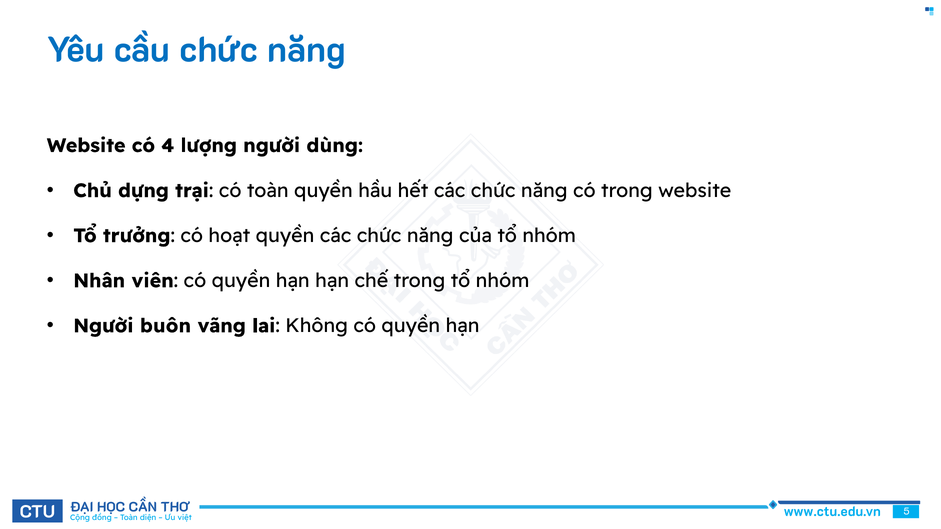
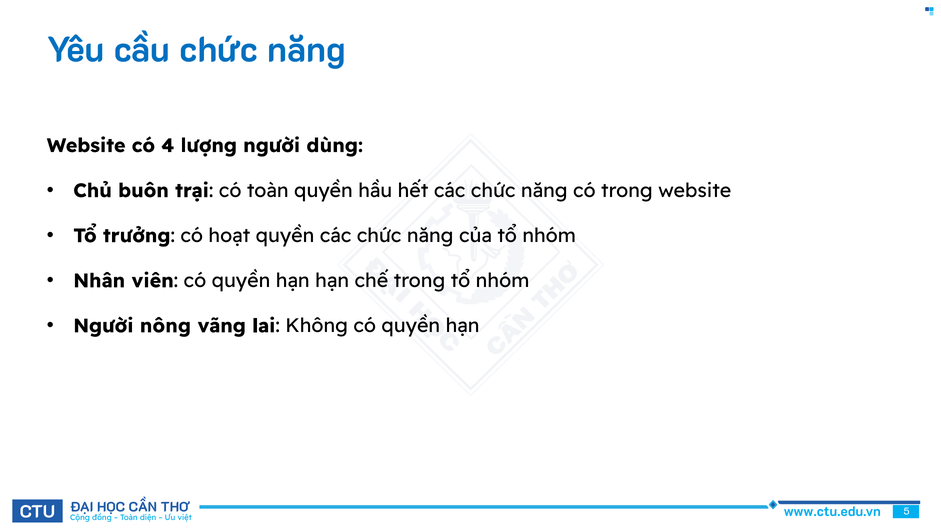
dựng: dựng -> buôn
buôn: buôn -> nông
